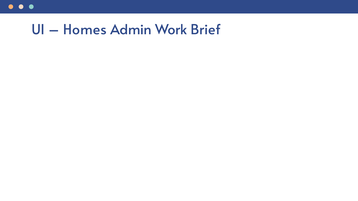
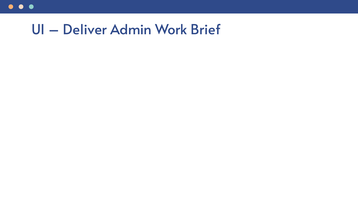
Homes: Homes -> Deliver
